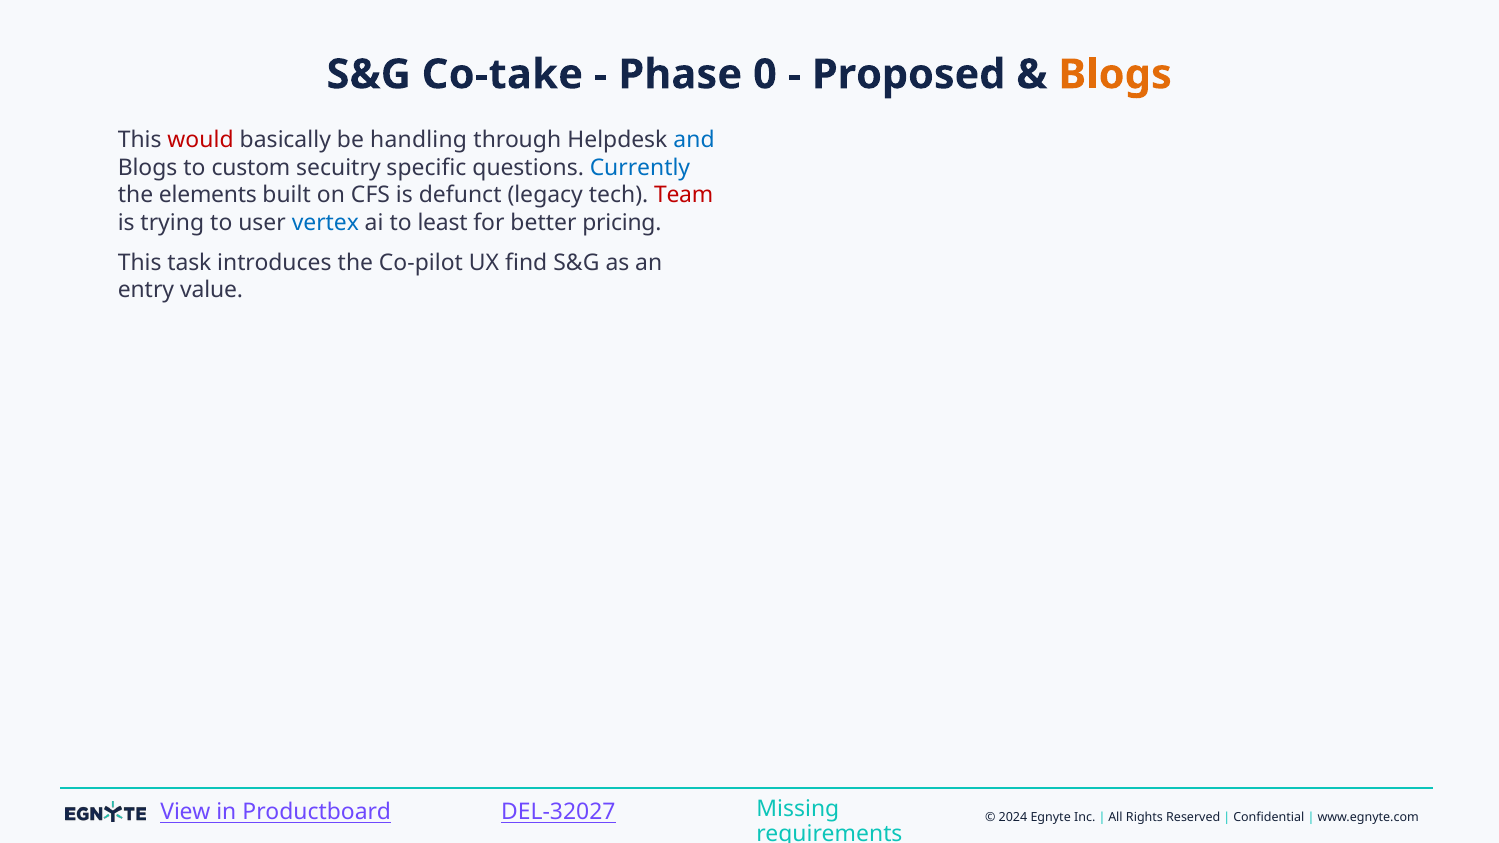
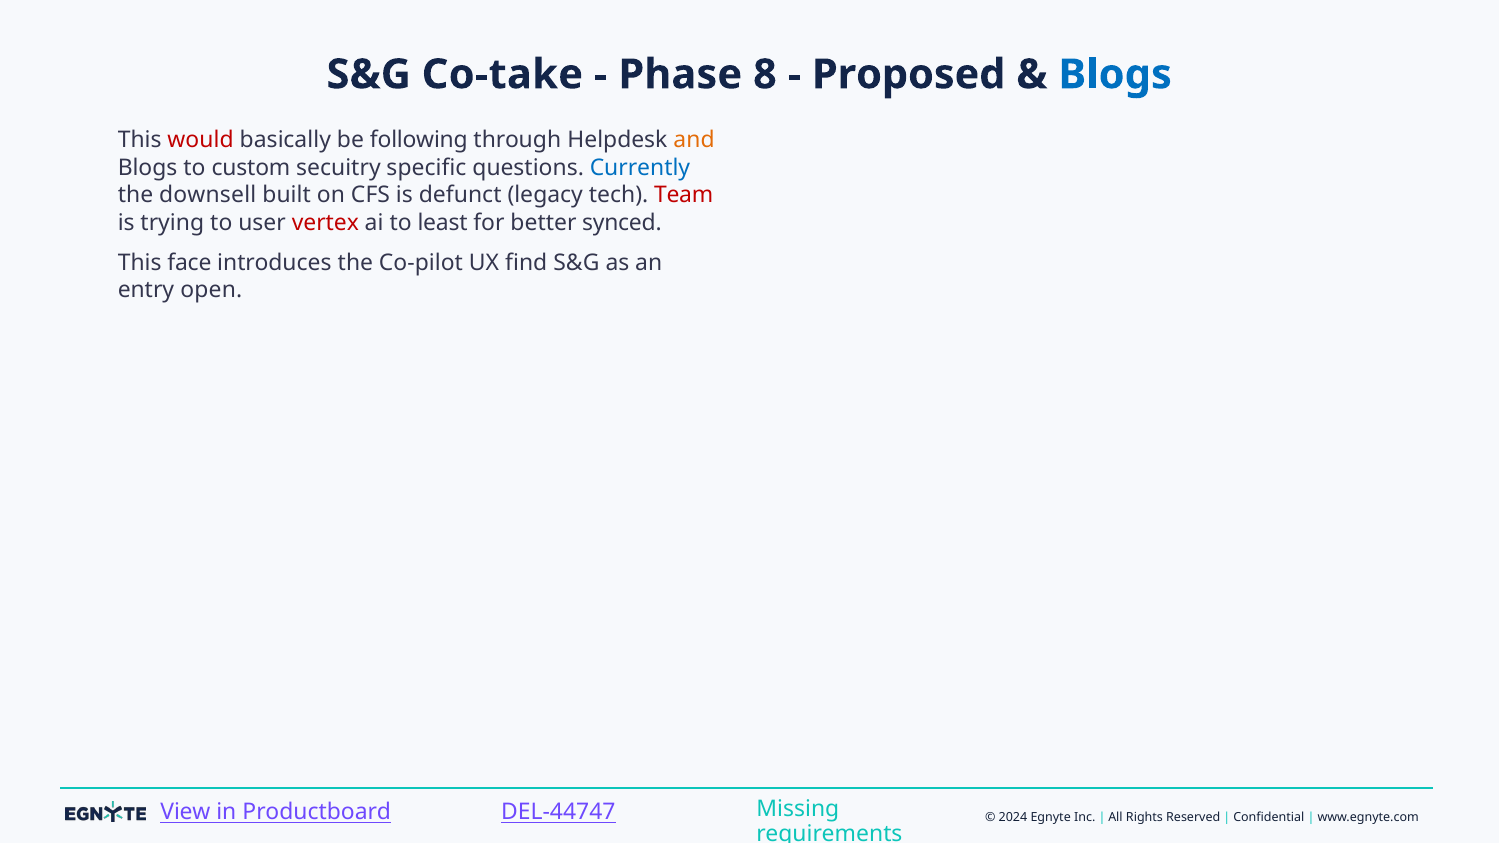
0: 0 -> 8
Blogs at (1115, 75) colour: orange -> blue
handling: handling -> following
and colour: blue -> orange
elements: elements -> downsell
vertex colour: blue -> red
pricing: pricing -> synced
task: task -> face
value: value -> open
DEL-32027: DEL-32027 -> DEL-44747
